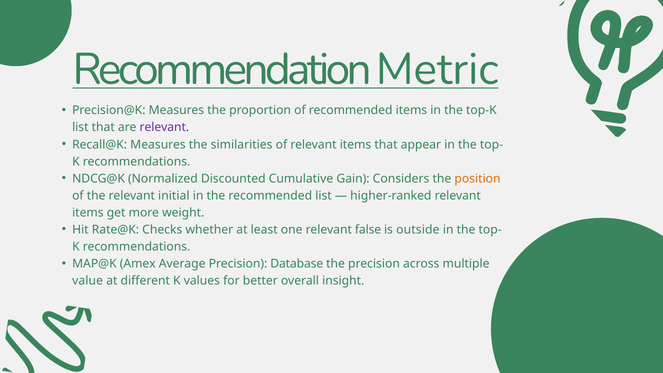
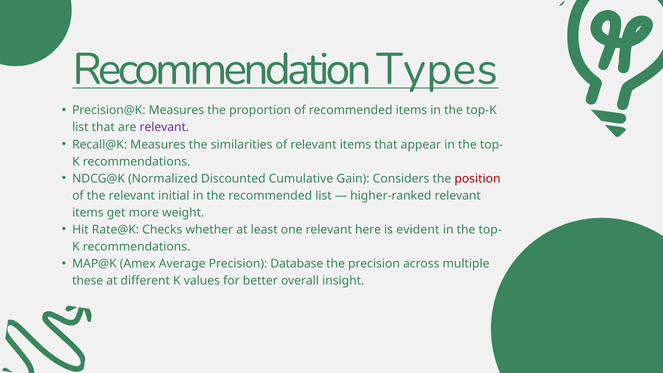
Metric: Metric -> Types
position colour: orange -> red
false: false -> here
outside: outside -> evident
value: value -> these
